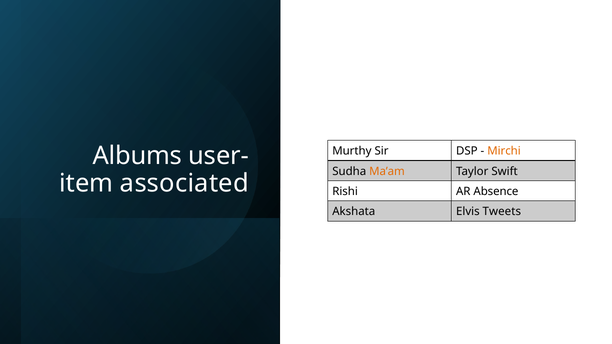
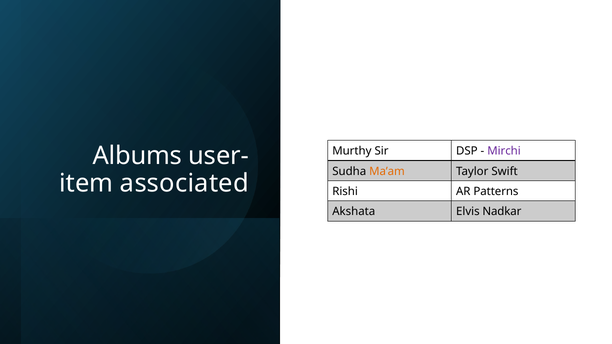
Mirchi colour: orange -> purple
Absence: Absence -> Patterns
Tweets: Tweets -> Nadkar
